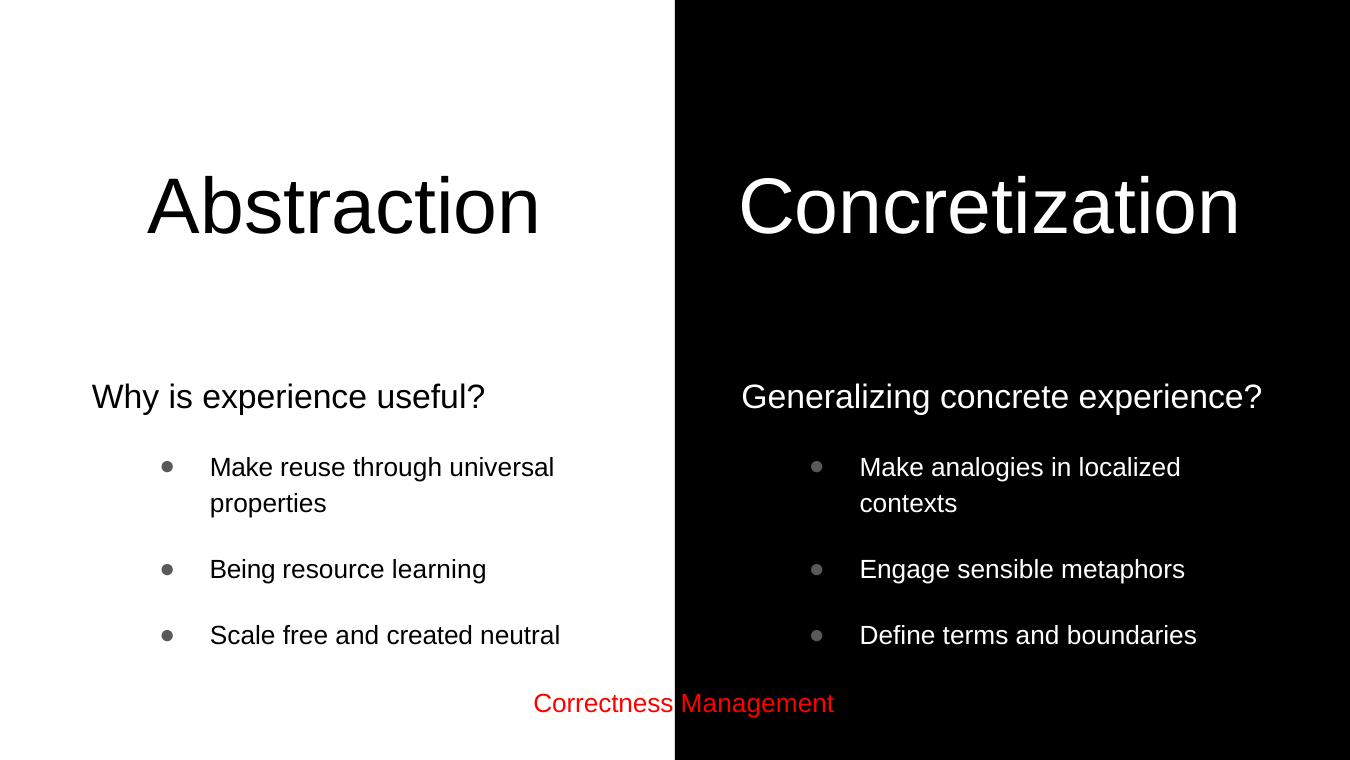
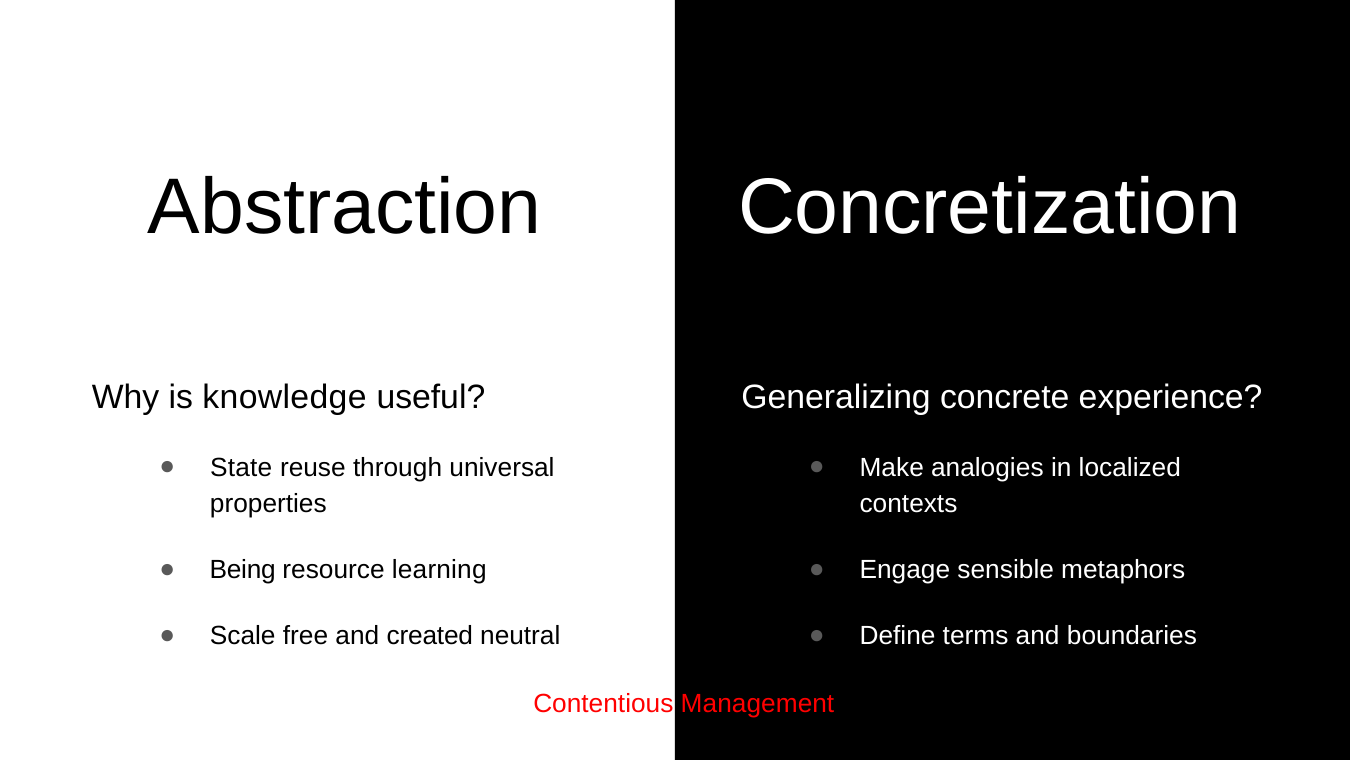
is experience: experience -> knowledge
Make at (241, 467): Make -> State
Correctness: Correctness -> Contentious
